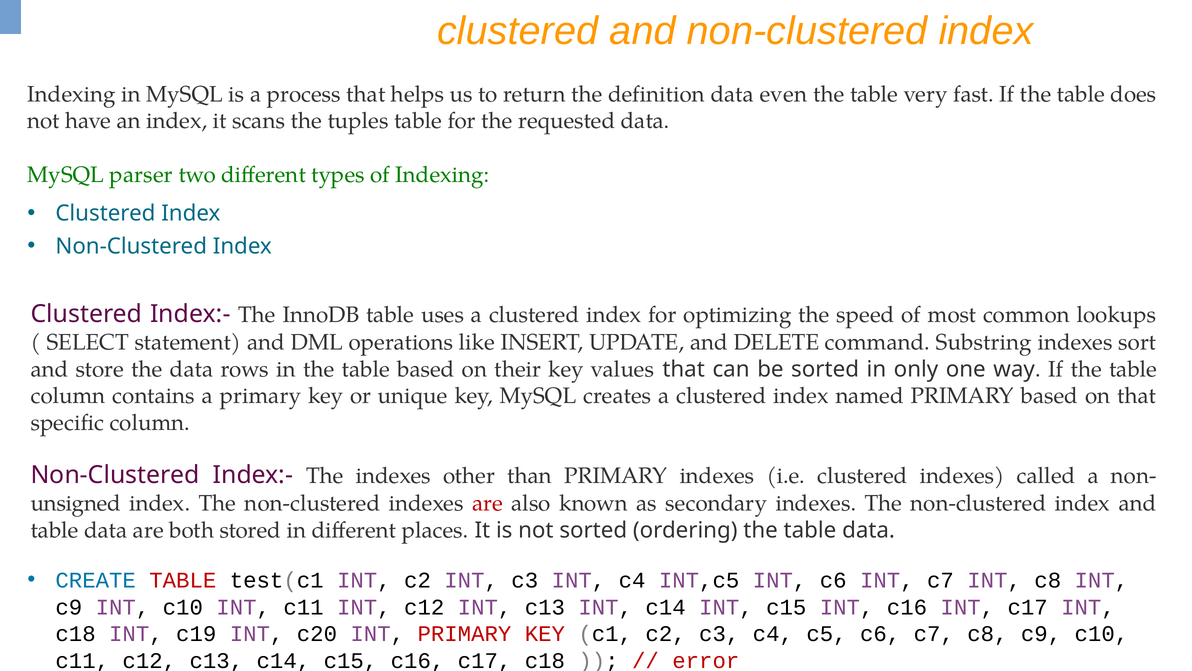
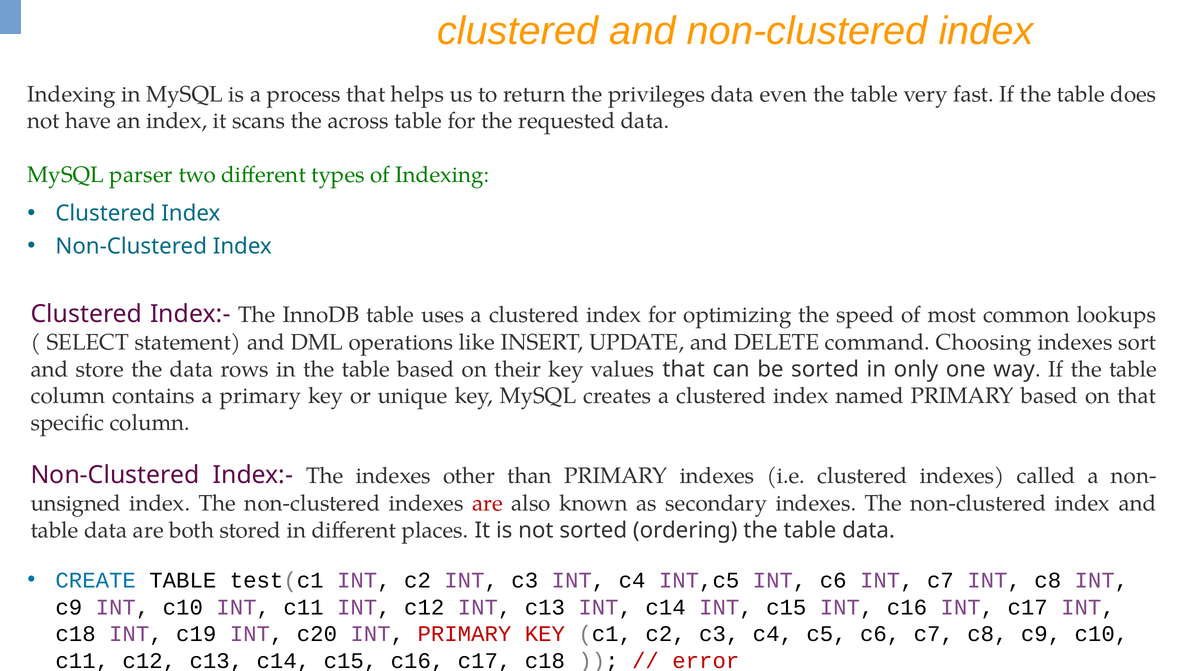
definition: definition -> privileges
tuples: tuples -> across
Substring: Substring -> Choosing
TABLE at (183, 580) colour: red -> black
